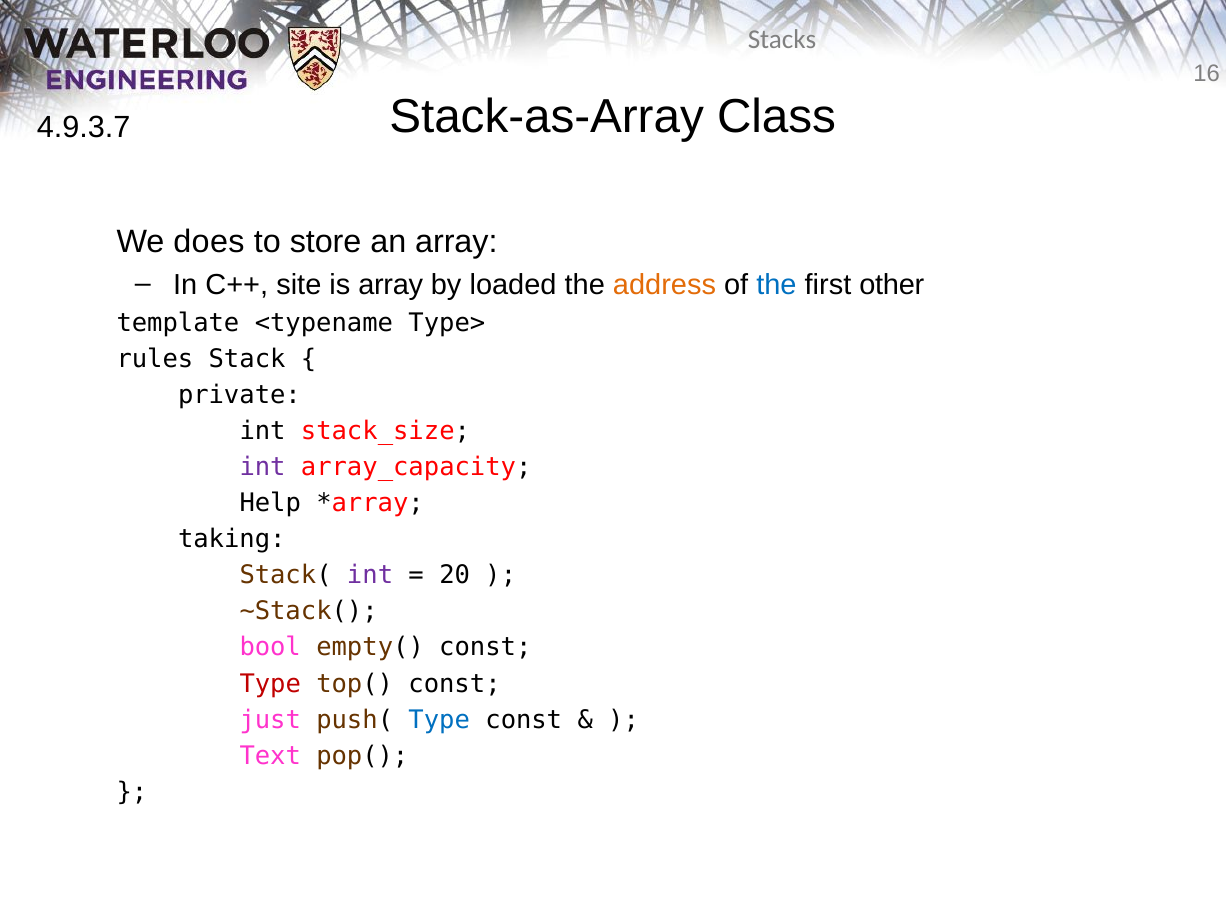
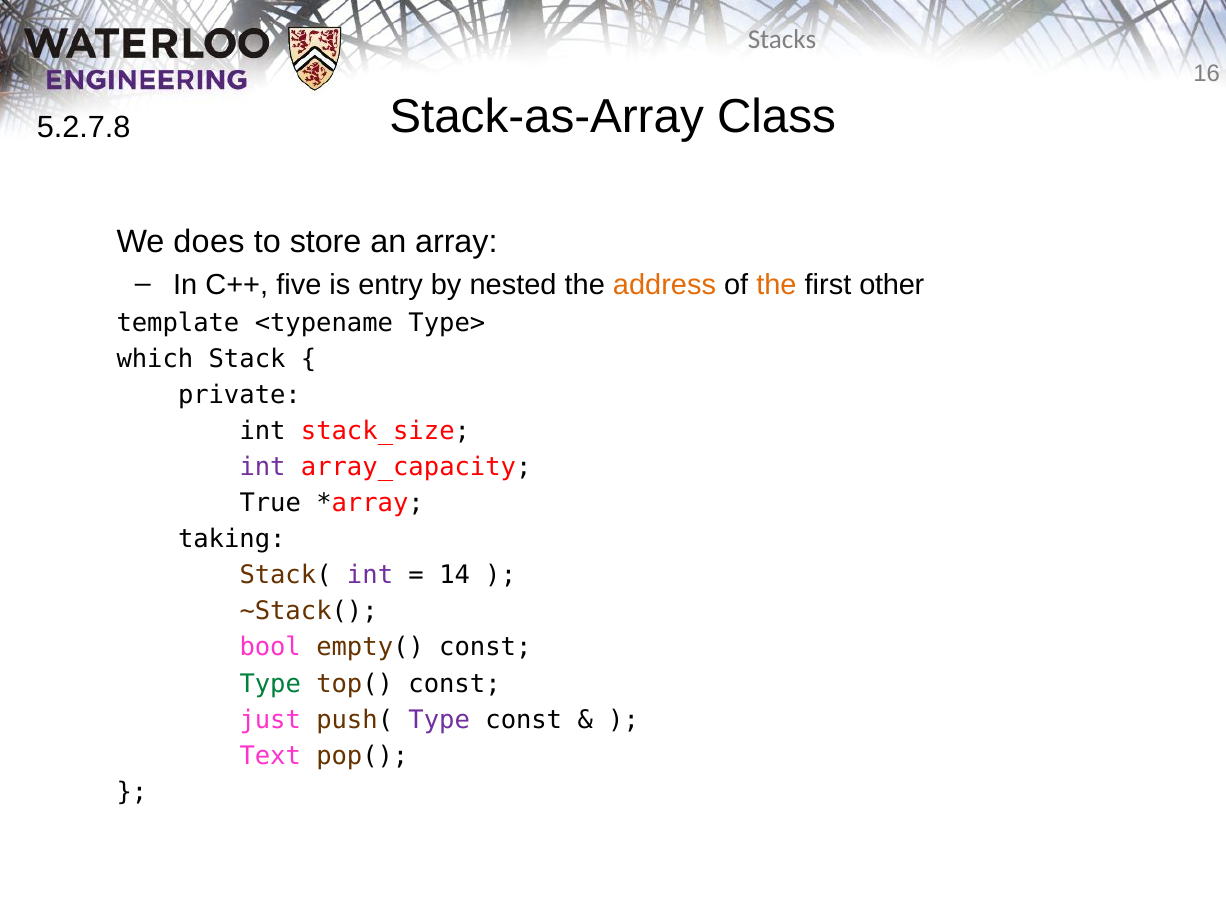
4.9.3.7: 4.9.3.7 -> 5.2.7.8
site: site -> five
is array: array -> entry
loaded: loaded -> nested
the at (776, 285) colour: blue -> orange
rules: rules -> which
Help: Help -> True
20: 20 -> 14
Type at (270, 684) colour: red -> green
Type at (439, 720) colour: blue -> purple
